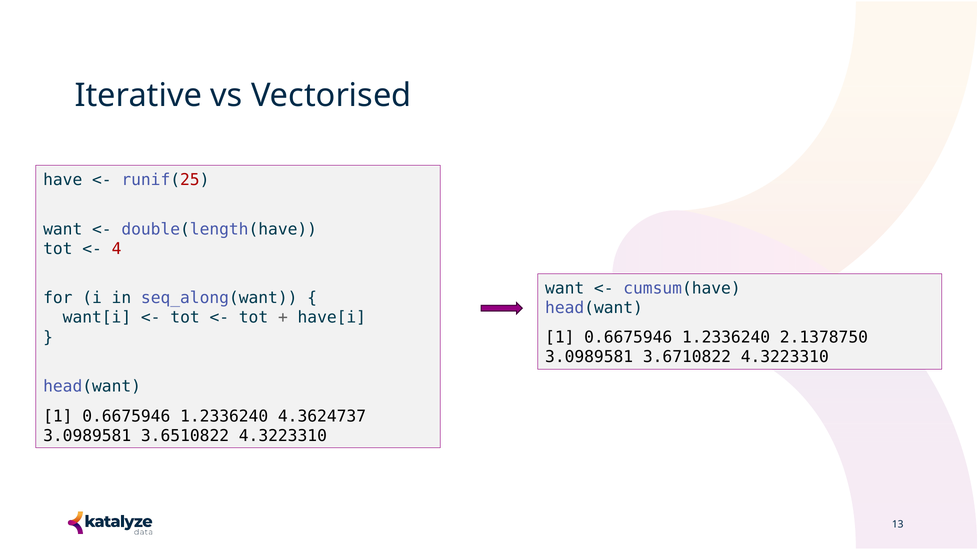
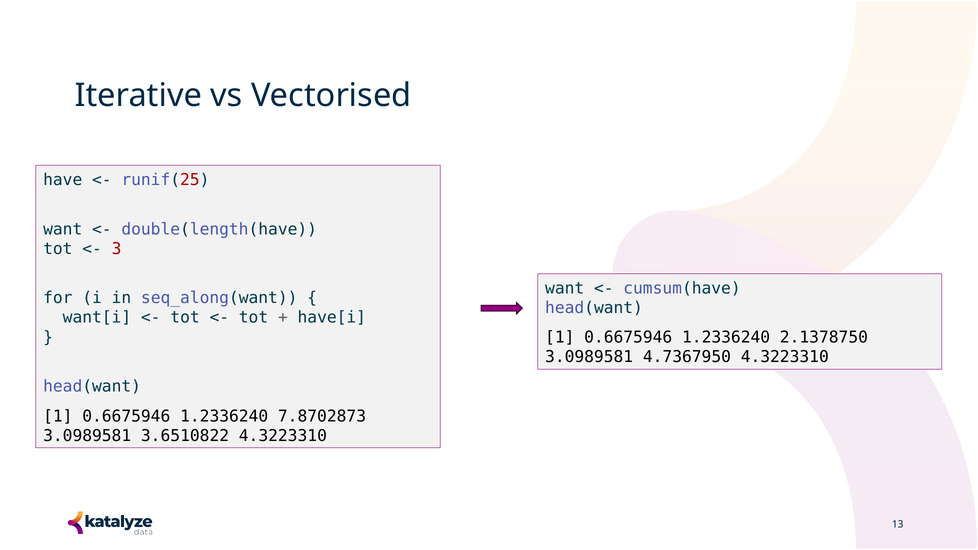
4: 4 -> 3
3.6710822: 3.6710822 -> 4.7367950
4.3624737: 4.3624737 -> 7.8702873
